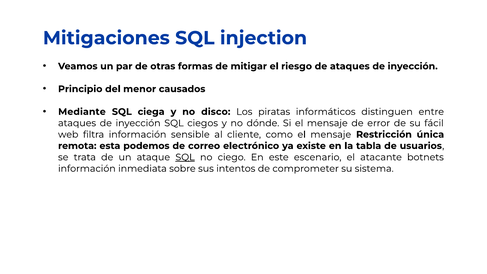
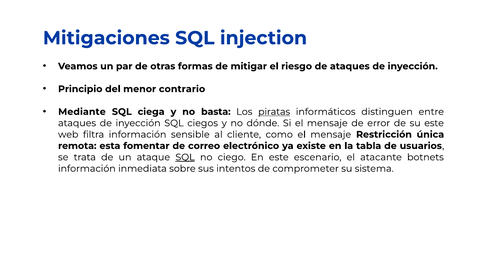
causados: causados -> contrario
disco: disco -> basta
piratas underline: none -> present
su fácil: fácil -> este
podemos: podemos -> fomentar
